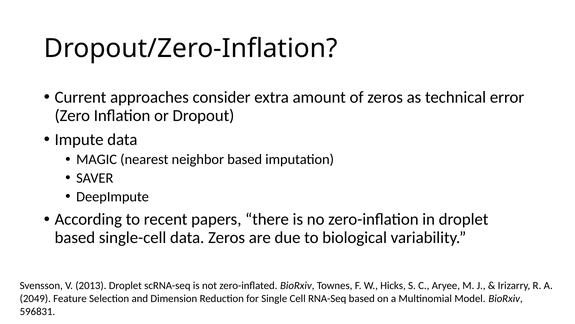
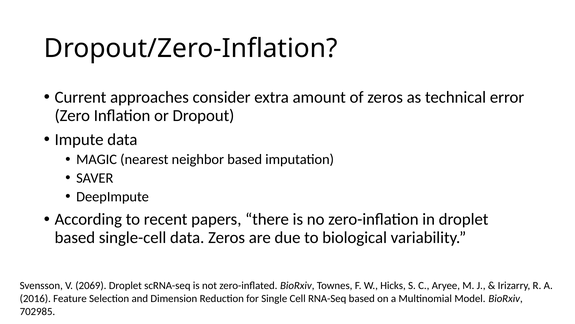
2013: 2013 -> 2069
2049: 2049 -> 2016
596831: 596831 -> 702985
